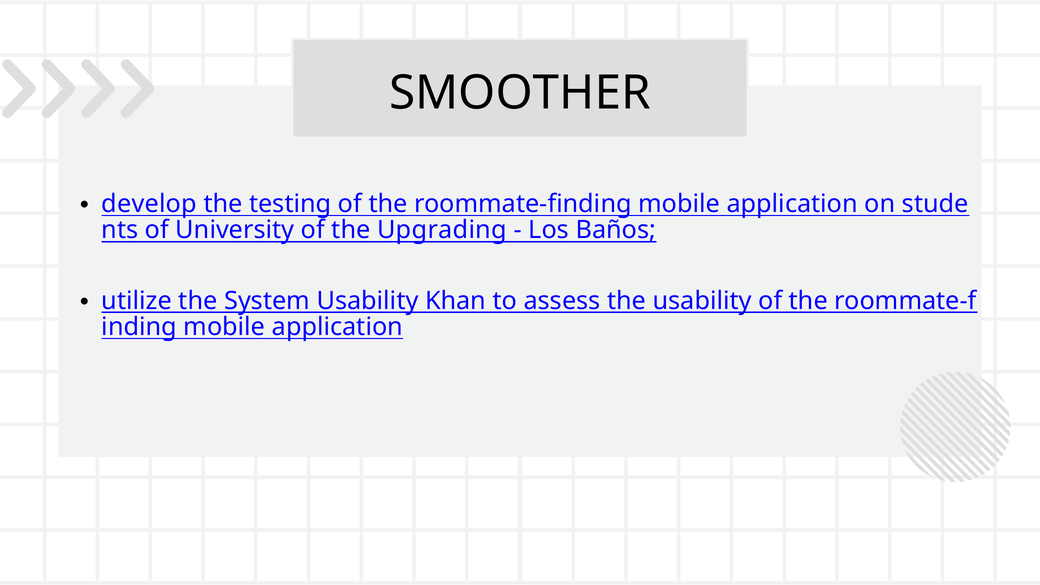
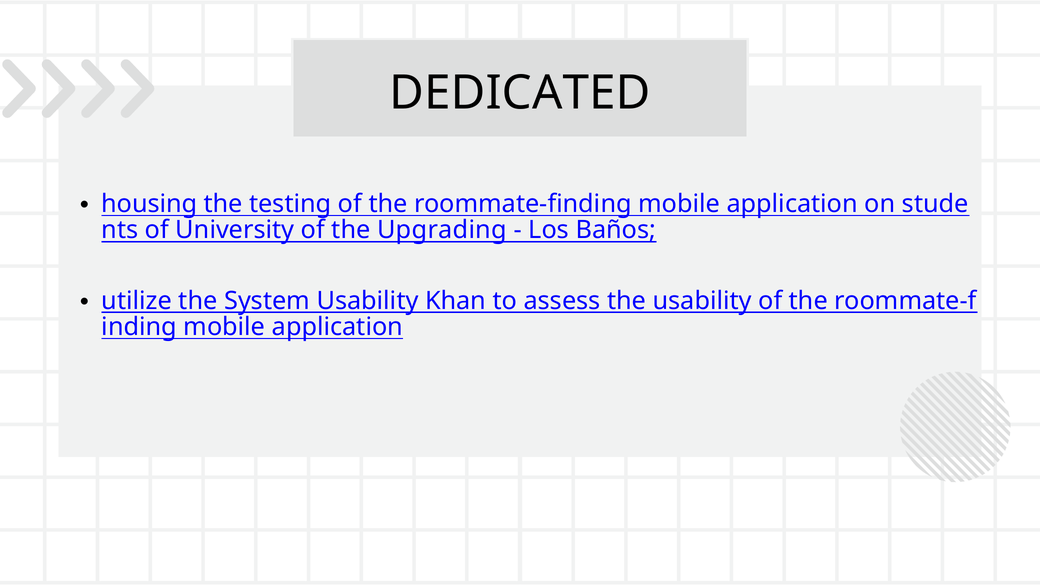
SMOOTHER: SMOOTHER -> DEDICATED
develop: develop -> housing
